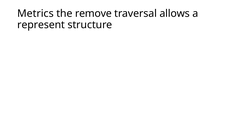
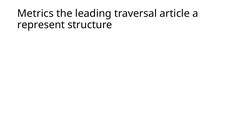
remove: remove -> leading
allows: allows -> article
